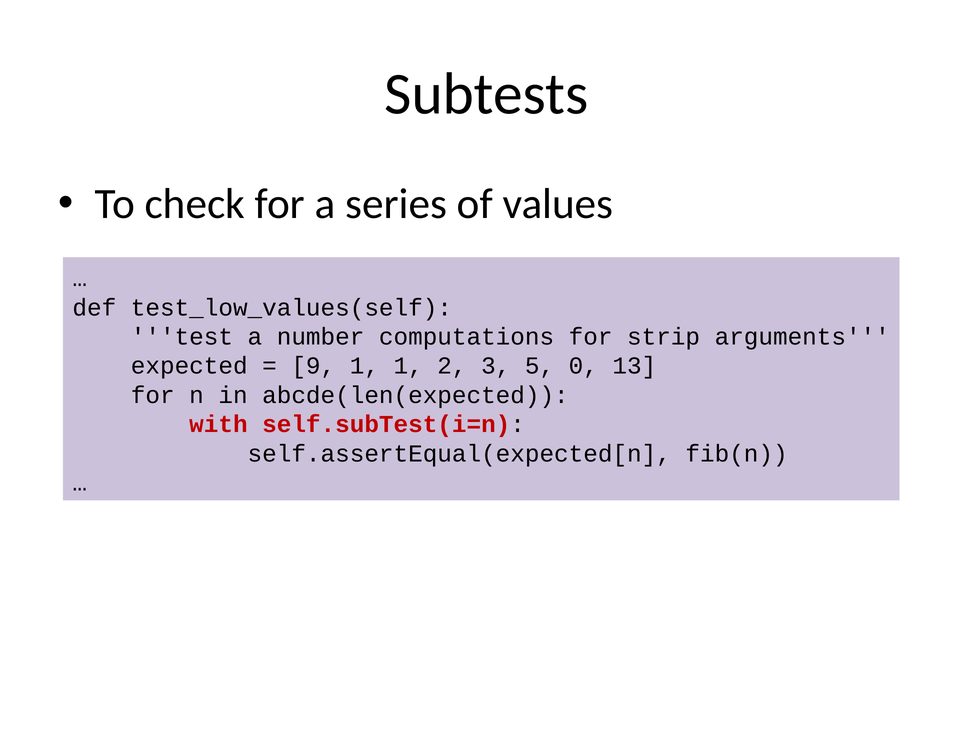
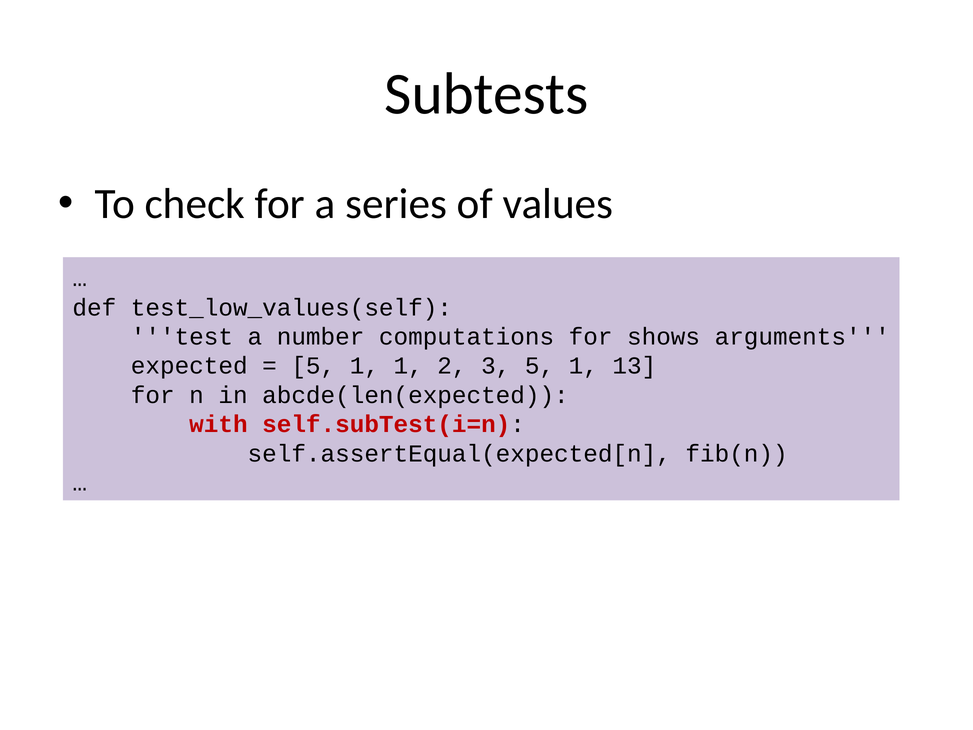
strip: strip -> shows
9 at (313, 366): 9 -> 5
3 5 0: 0 -> 1
